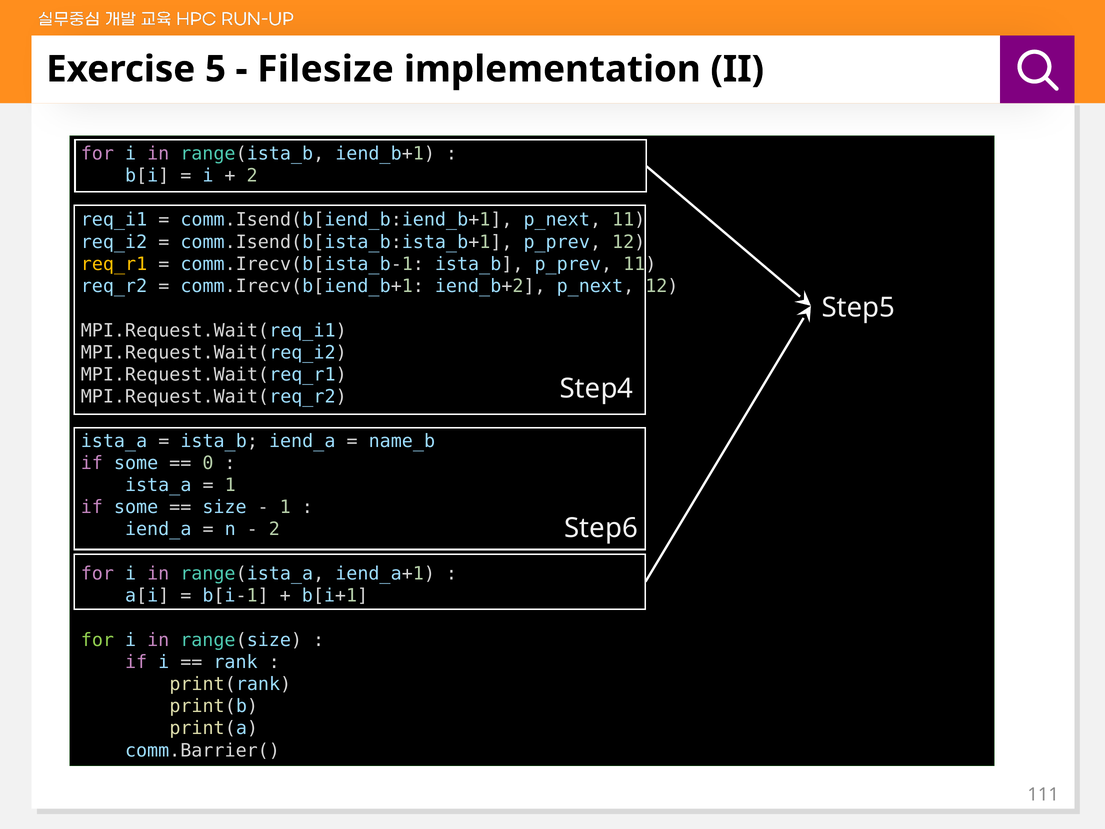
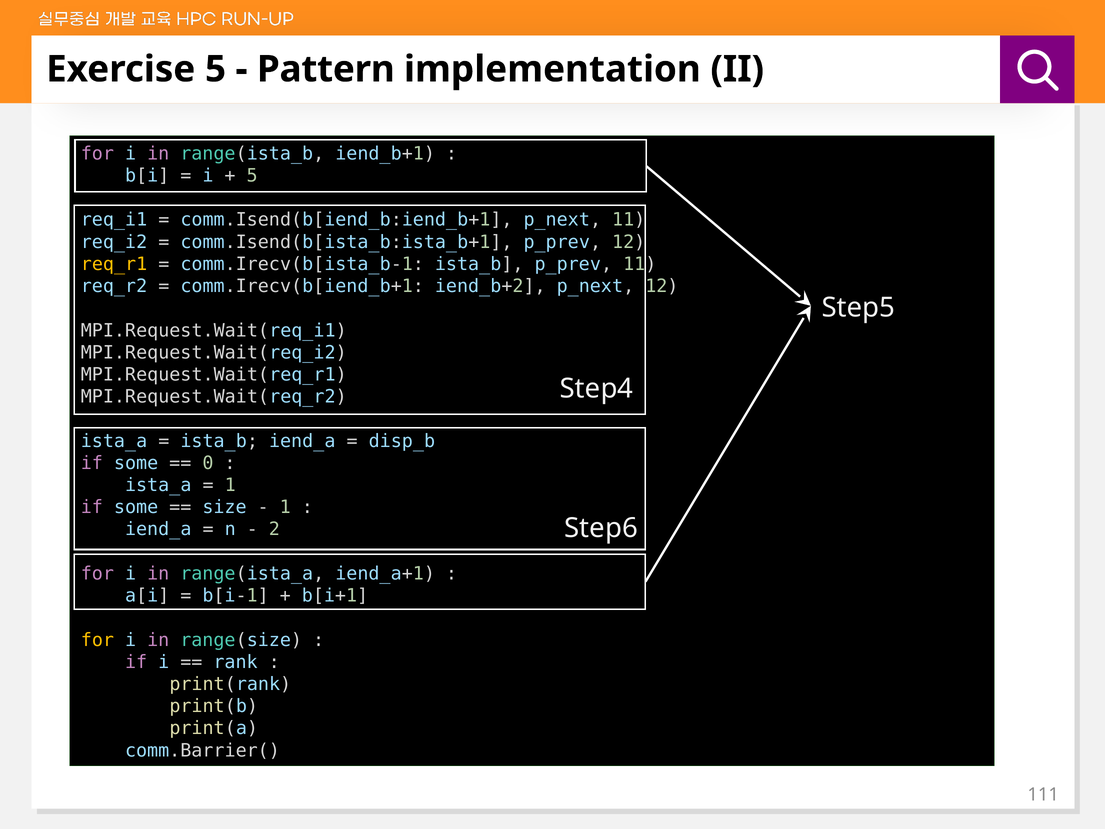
Filesize: Filesize -> Pattern
2 at (252, 176): 2 -> 5
name_b: name_b -> disp_b
for at (97, 640) colour: light green -> yellow
